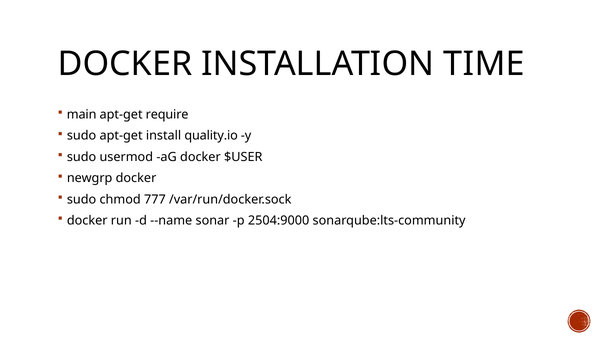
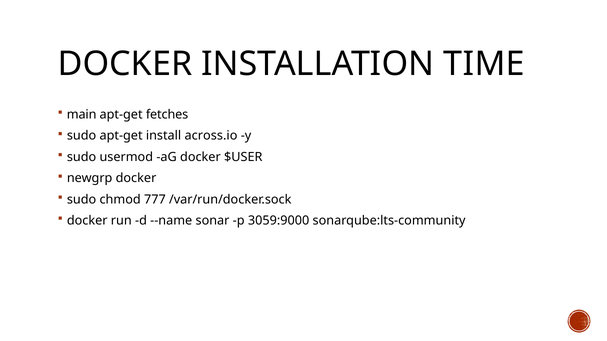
require: require -> fetches
quality.io: quality.io -> across.io
2504:9000: 2504:9000 -> 3059:9000
